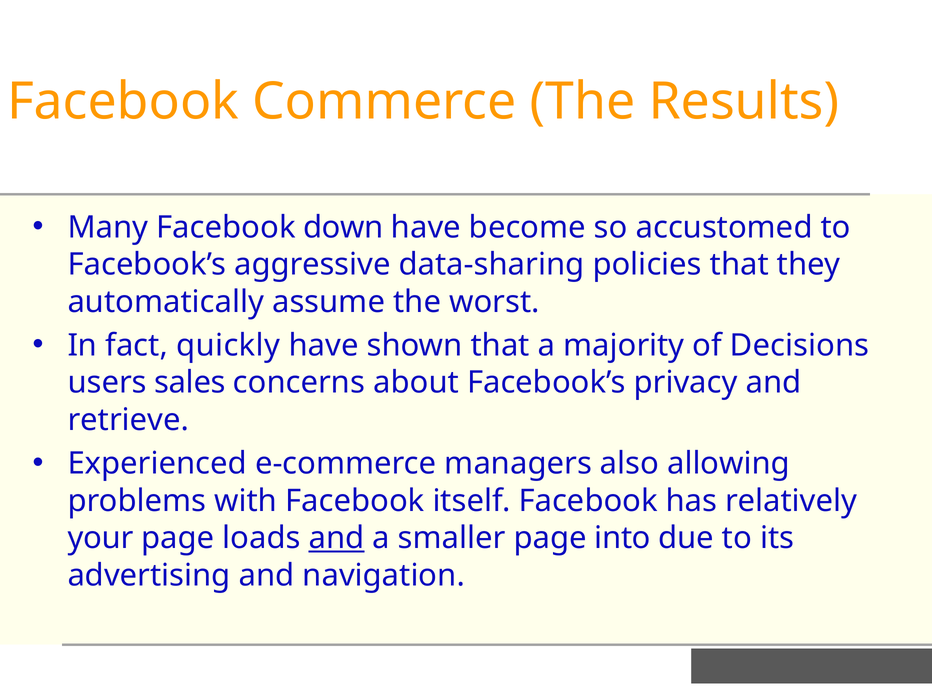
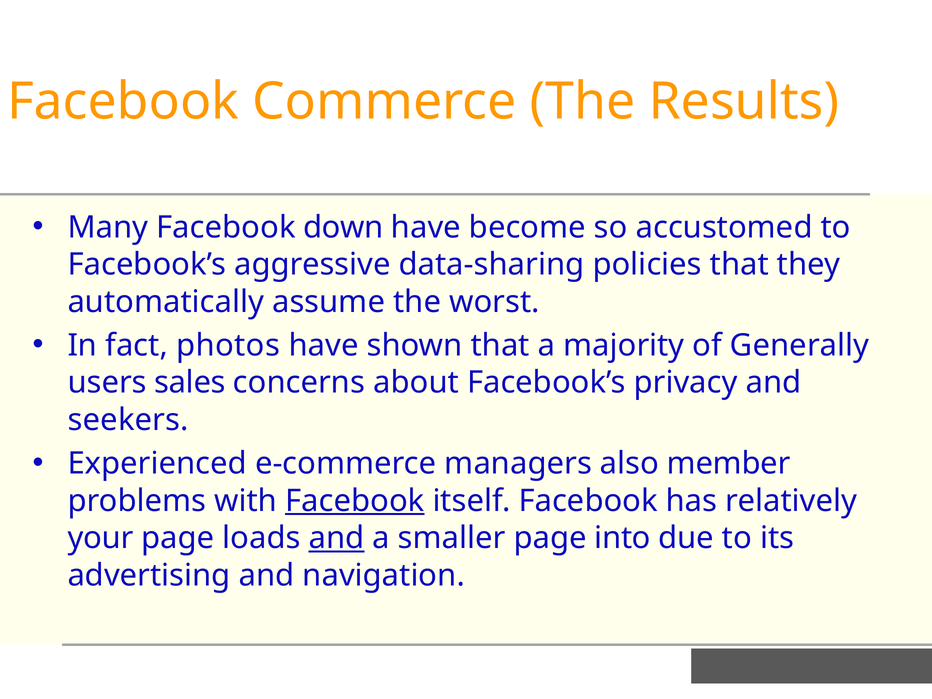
quickly: quickly -> photos
Decisions: Decisions -> Generally
retrieve: retrieve -> seekers
allowing: allowing -> member
Facebook at (355, 501) underline: none -> present
